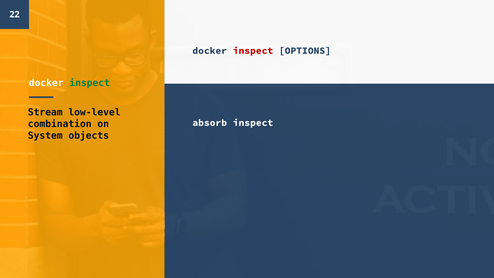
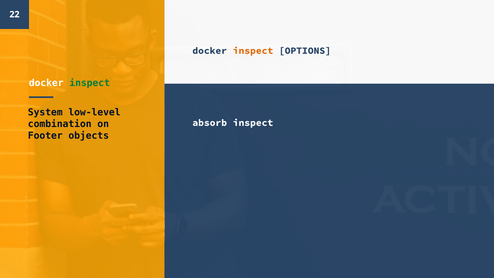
inspect at (253, 51) colour: red -> orange
Stream: Stream -> System
System: System -> Footer
